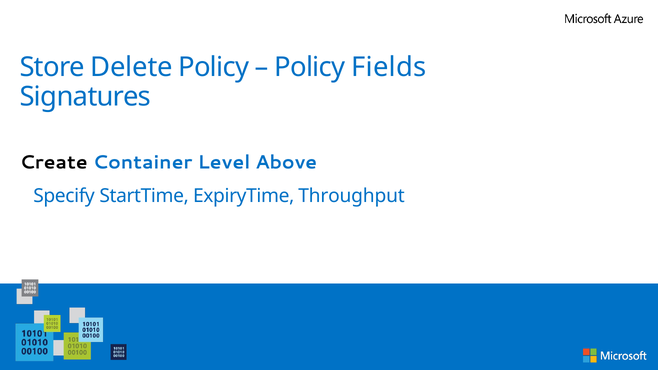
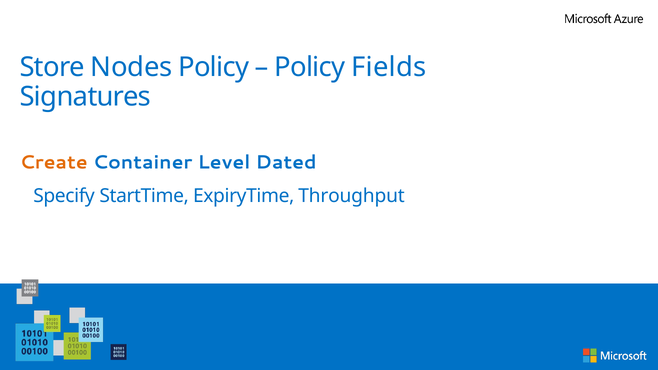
Delete: Delete -> Nodes
Create colour: black -> orange
Above: Above -> Dated
